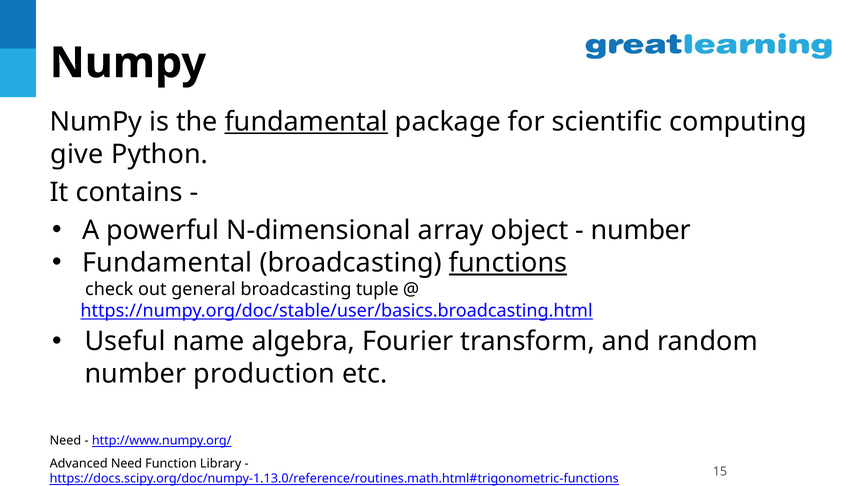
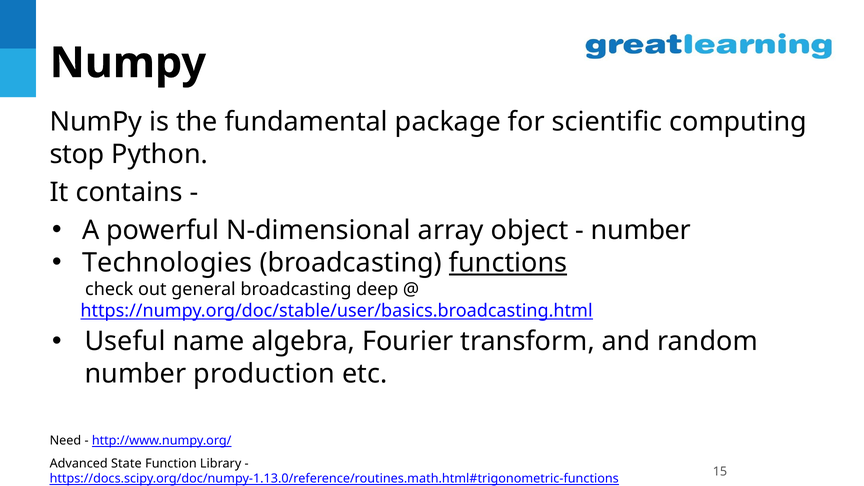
fundamental at (306, 122) underline: present -> none
give: give -> stop
Fundamental at (167, 263): Fundamental -> Technologies
tuple: tuple -> deep
Advanced Need: Need -> State
